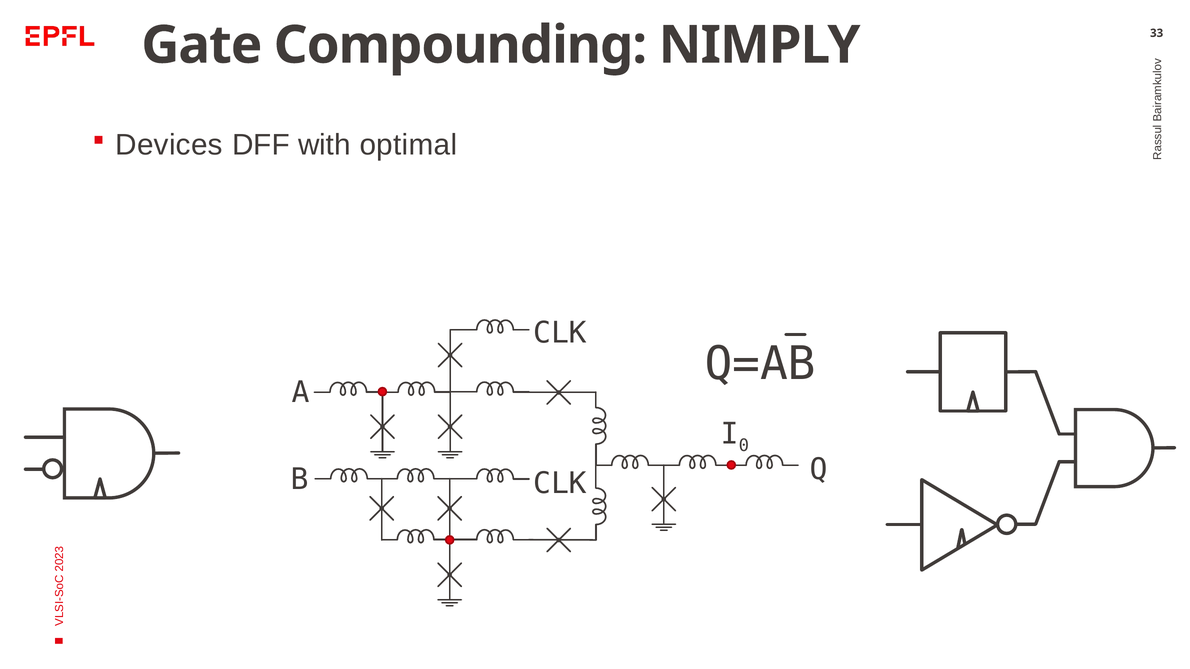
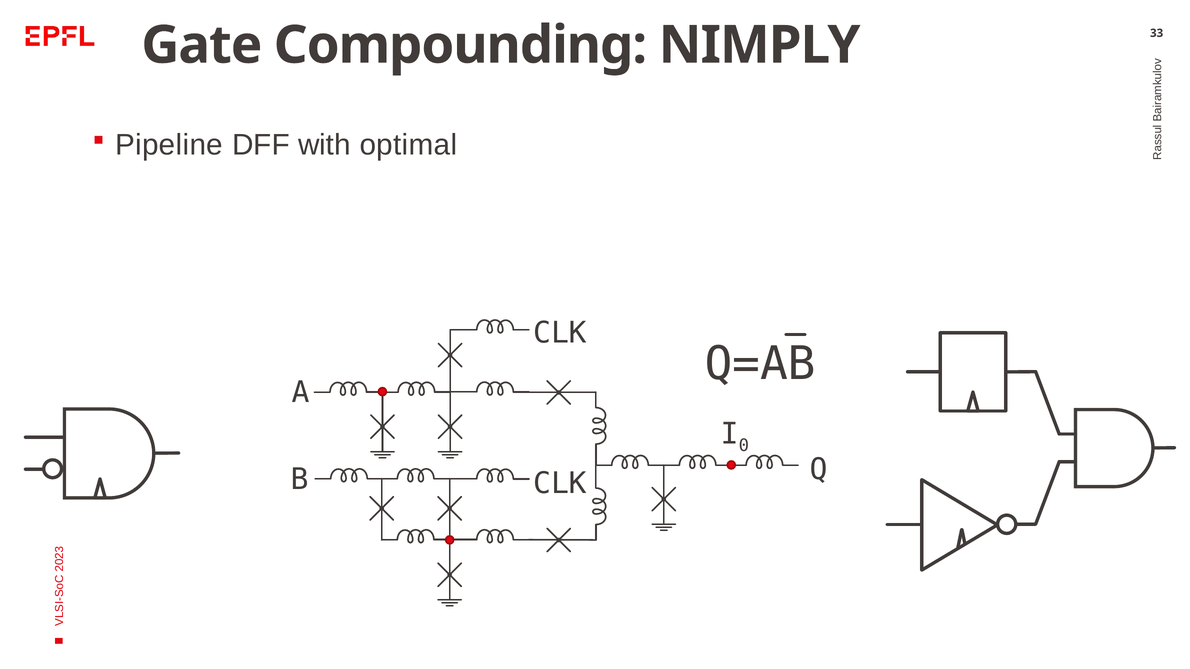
Devices: Devices -> Pipeline
